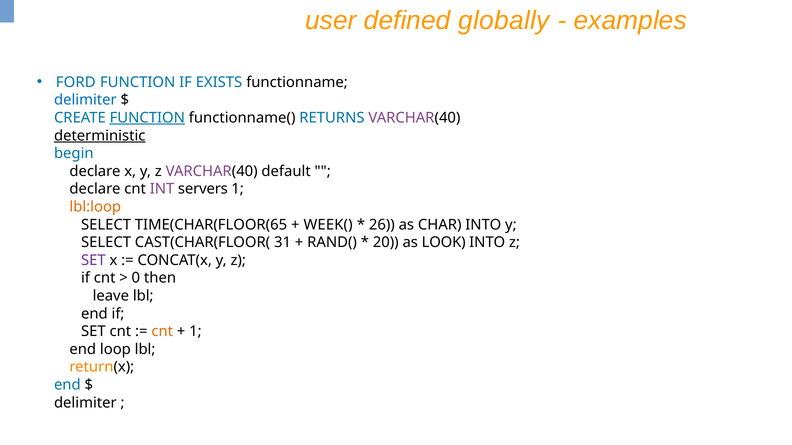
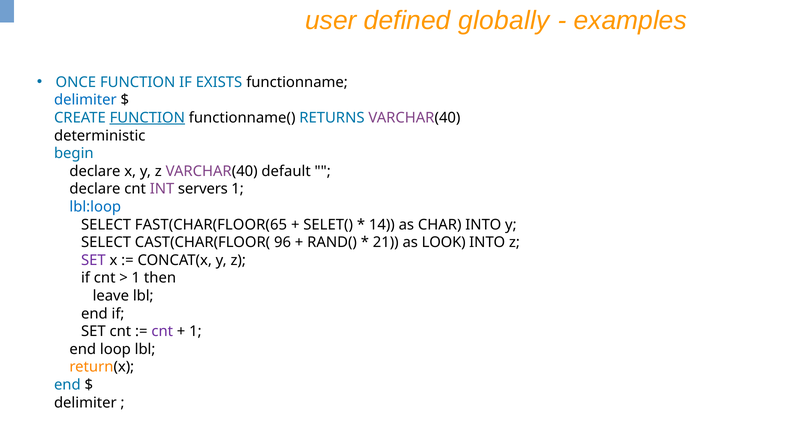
FORD: FORD -> ONCE
deterministic underline: present -> none
lbl:loop colour: orange -> blue
TIME(CHAR(FLOOR(65: TIME(CHAR(FLOOR(65 -> FAST(CHAR(FLOOR(65
WEEK(: WEEK( -> SELET(
26: 26 -> 14
31: 31 -> 96
20: 20 -> 21
0 at (136, 278): 0 -> 1
cnt at (162, 332) colour: orange -> purple
